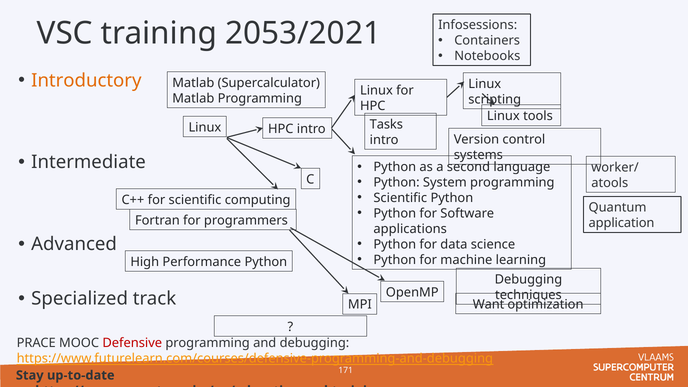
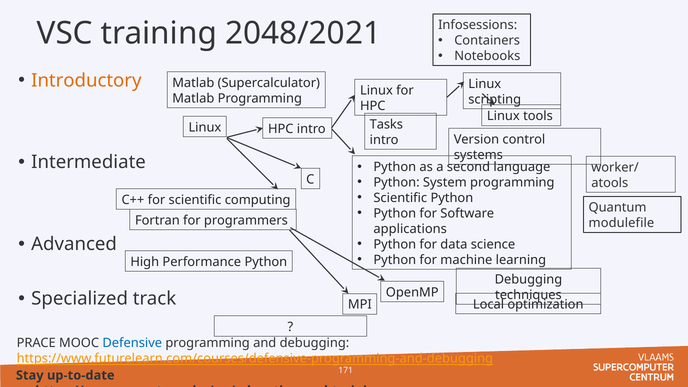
2053/2021: 2053/2021 -> 2048/2021
application: application -> modulefile
Want: Want -> Local
Defensive colour: red -> blue
